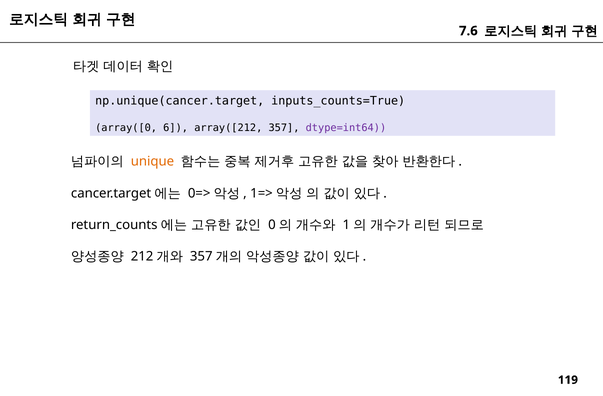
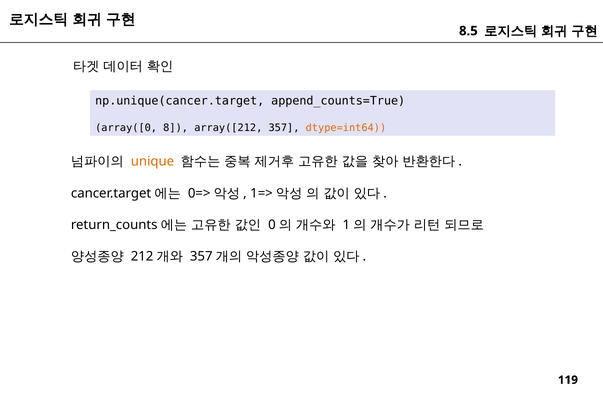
7.6: 7.6 -> 8.5
inputs_counts=True: inputs_counts=True -> append_counts=True
6: 6 -> 8
dtype=int64 colour: purple -> orange
